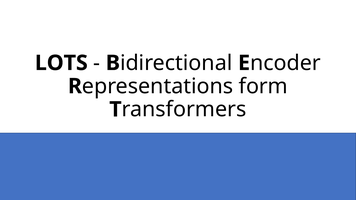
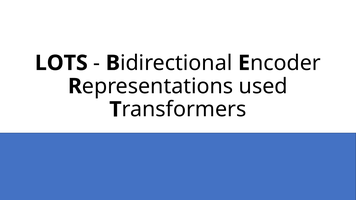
form: form -> used
